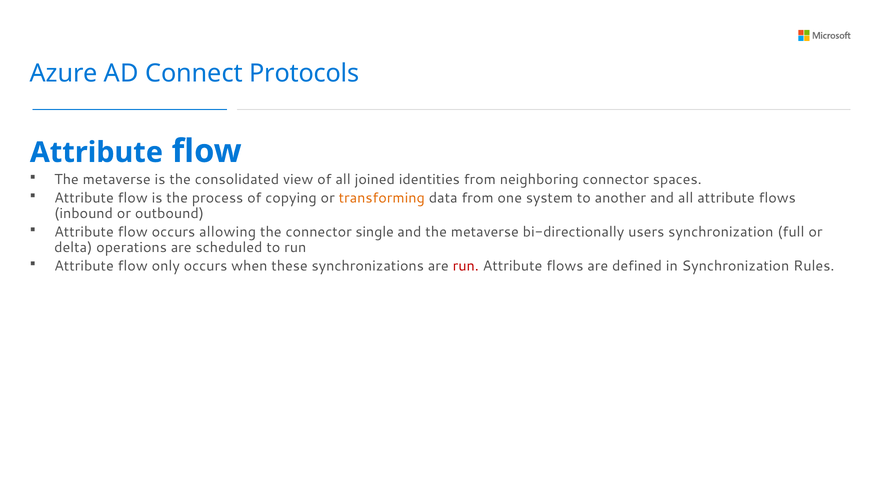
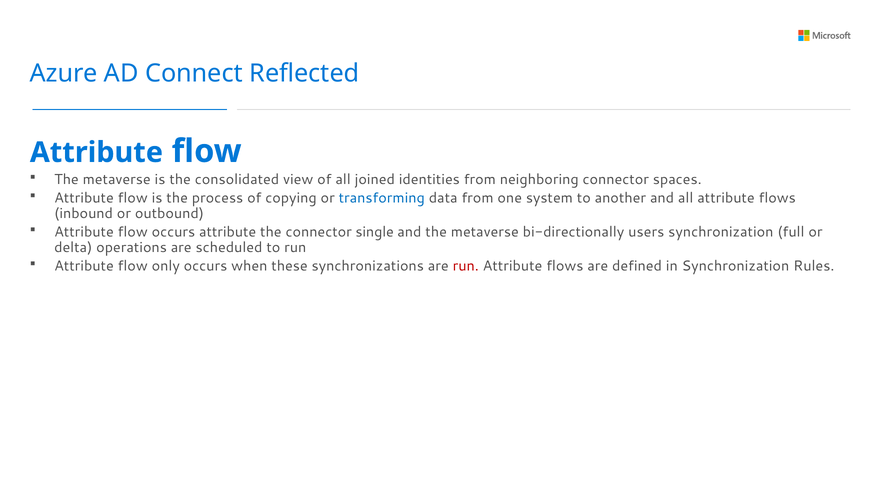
Protocols: Protocols -> Reflected
transforming colour: orange -> blue
occurs allowing: allowing -> attribute
